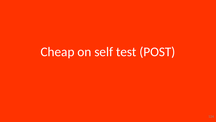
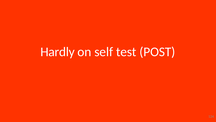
Cheap: Cheap -> Hardly
